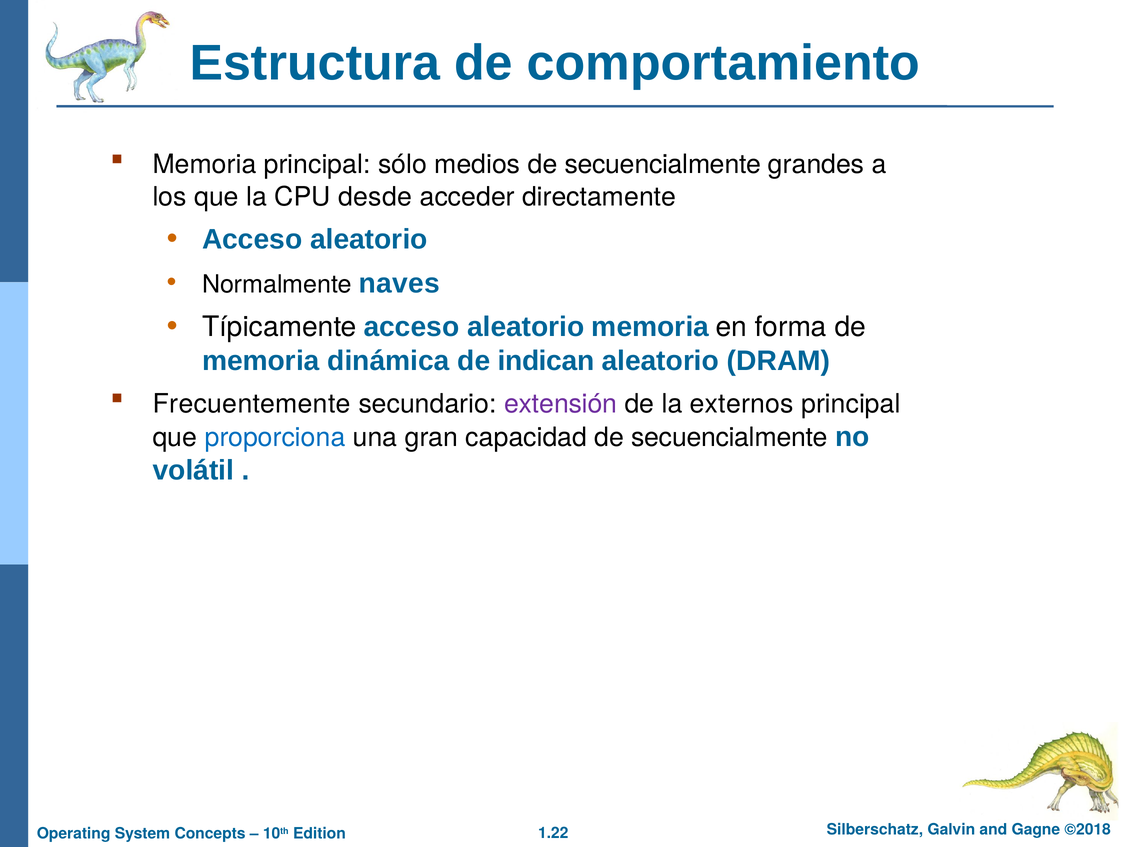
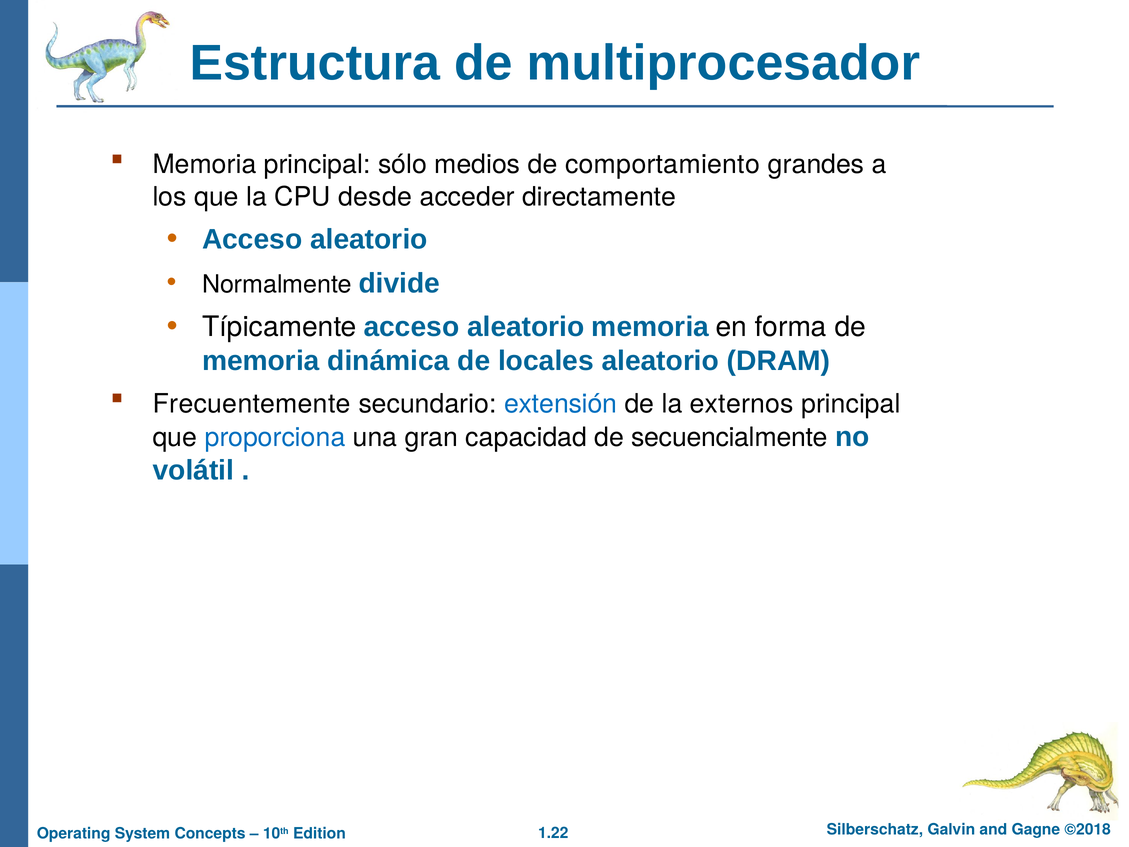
comportamiento: comportamiento -> multiprocesador
medios de secuencialmente: secuencialmente -> comportamiento
naves: naves -> divide
indican: indican -> locales
extensión colour: purple -> blue
